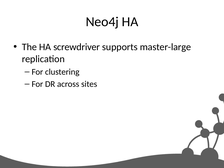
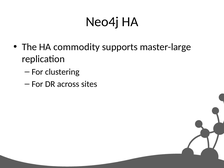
screwdriver: screwdriver -> commodity
